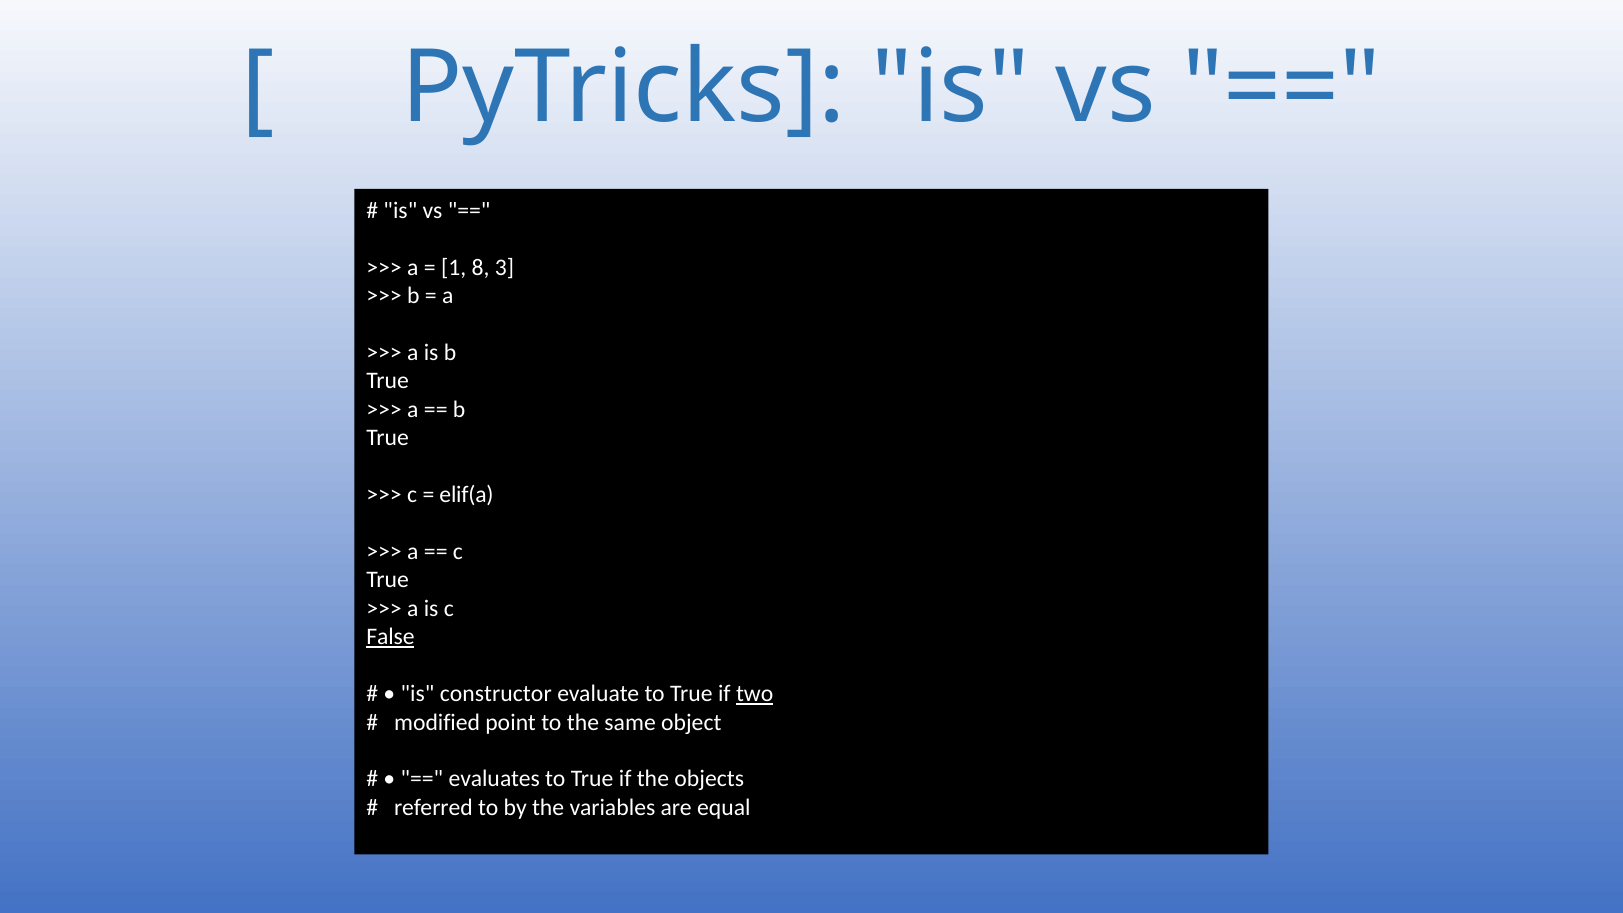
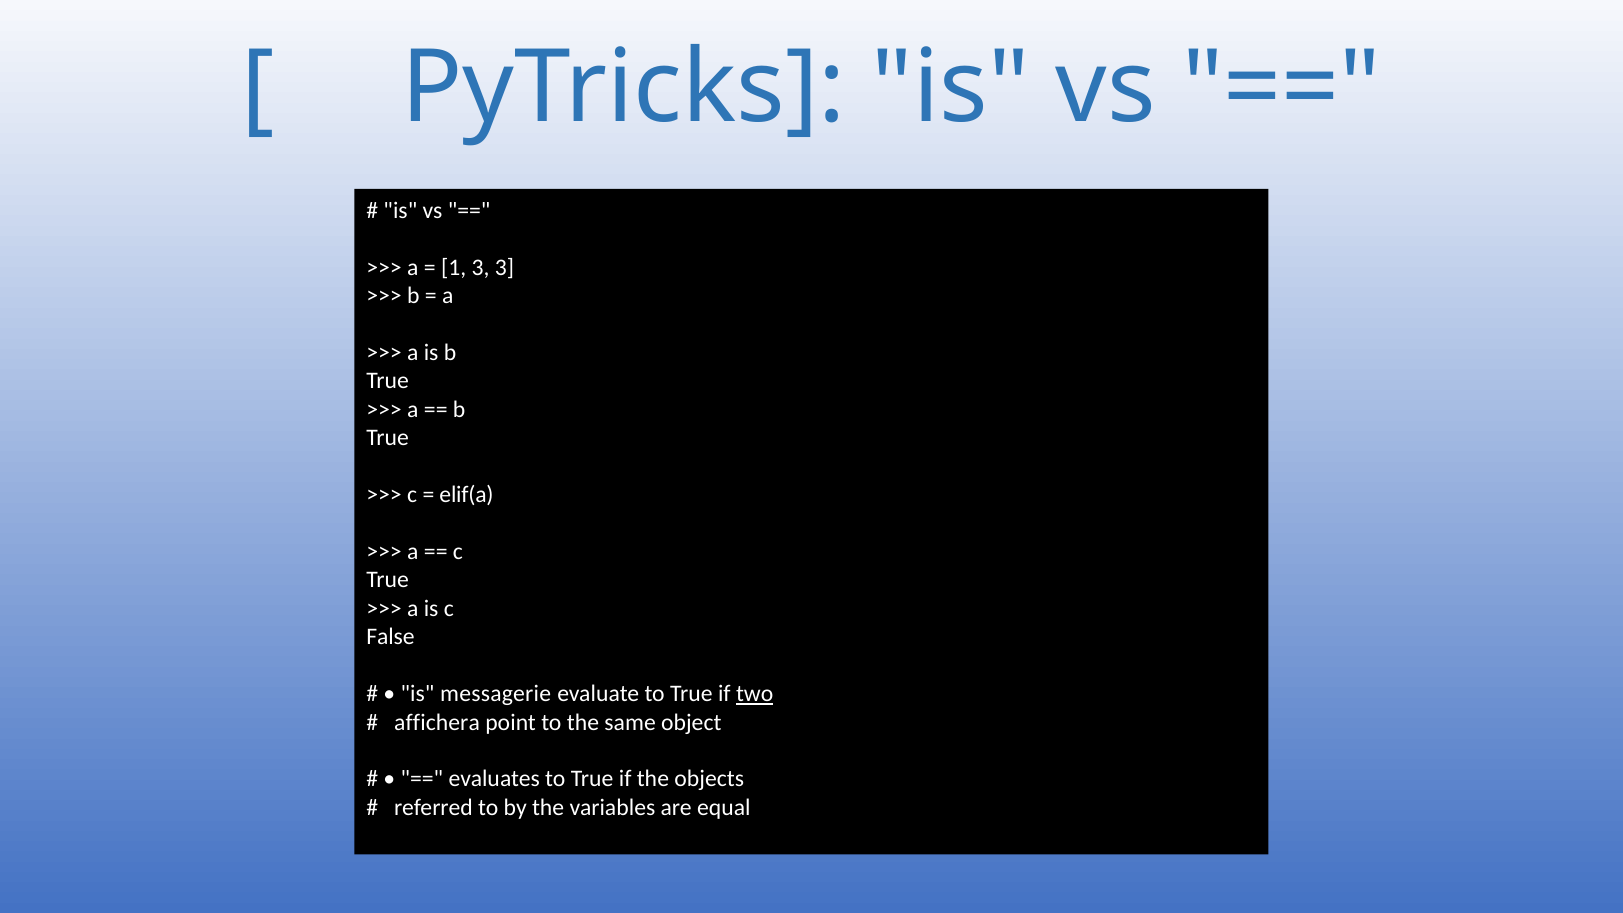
1 8: 8 -> 3
False underline: present -> none
constructor: constructor -> messagerie
modified: modified -> affichera
